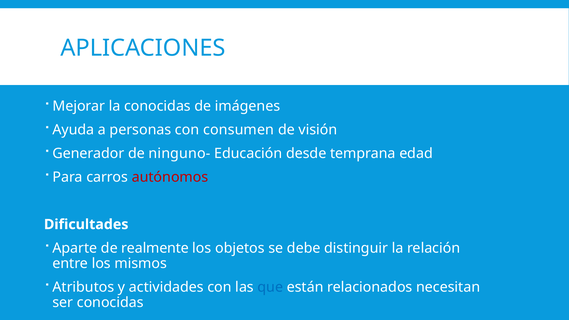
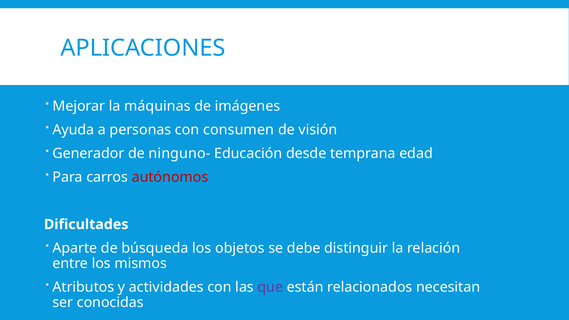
la conocidas: conocidas -> máquinas
realmente: realmente -> búsqueda
que colour: blue -> purple
